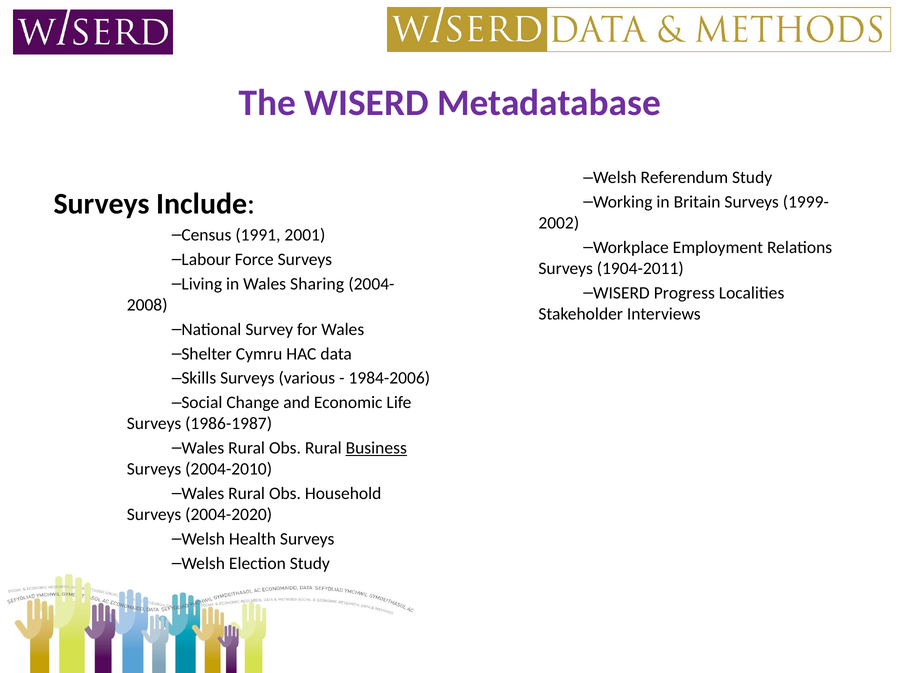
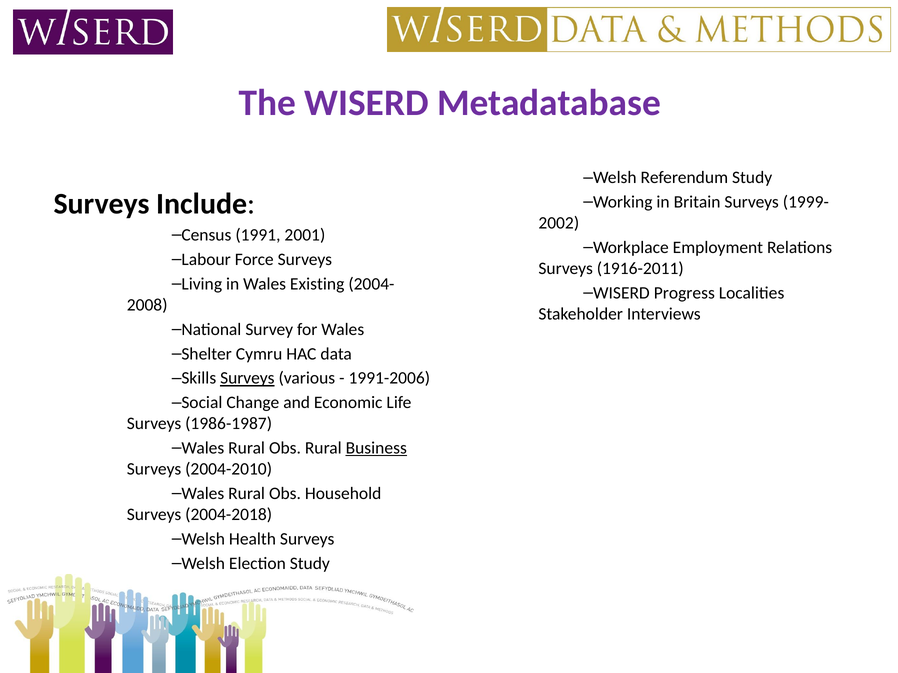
1904-2011: 1904-2011 -> 1916-2011
Sharing: Sharing -> Existing
Surveys at (247, 379) underline: none -> present
1984-2006: 1984-2006 -> 1991-2006
2004-2020: 2004-2020 -> 2004-2018
